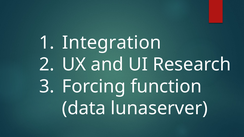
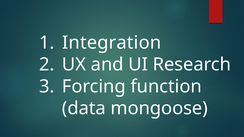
lunaserver: lunaserver -> mongoose
